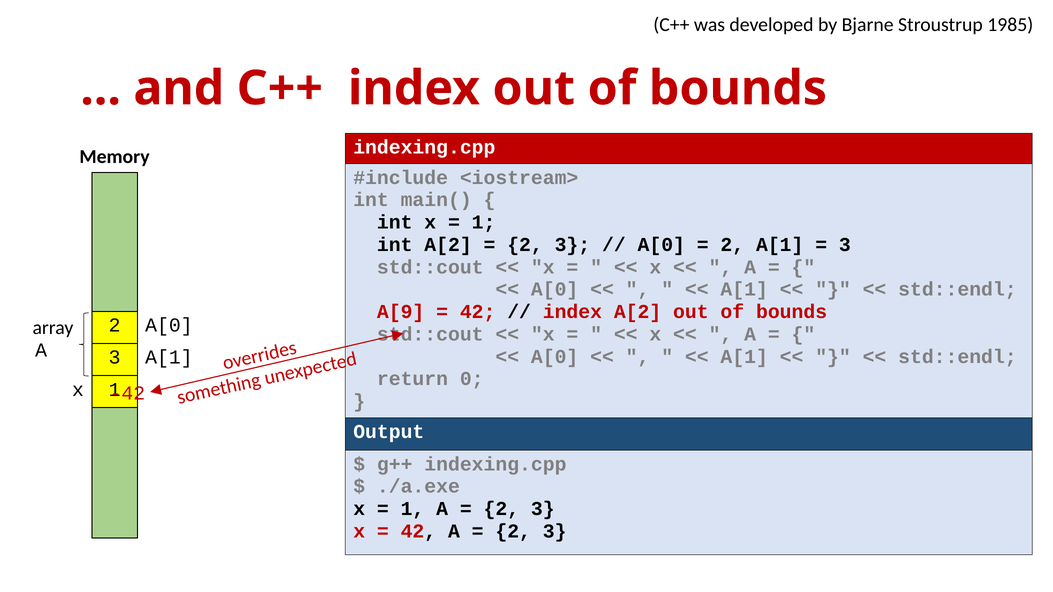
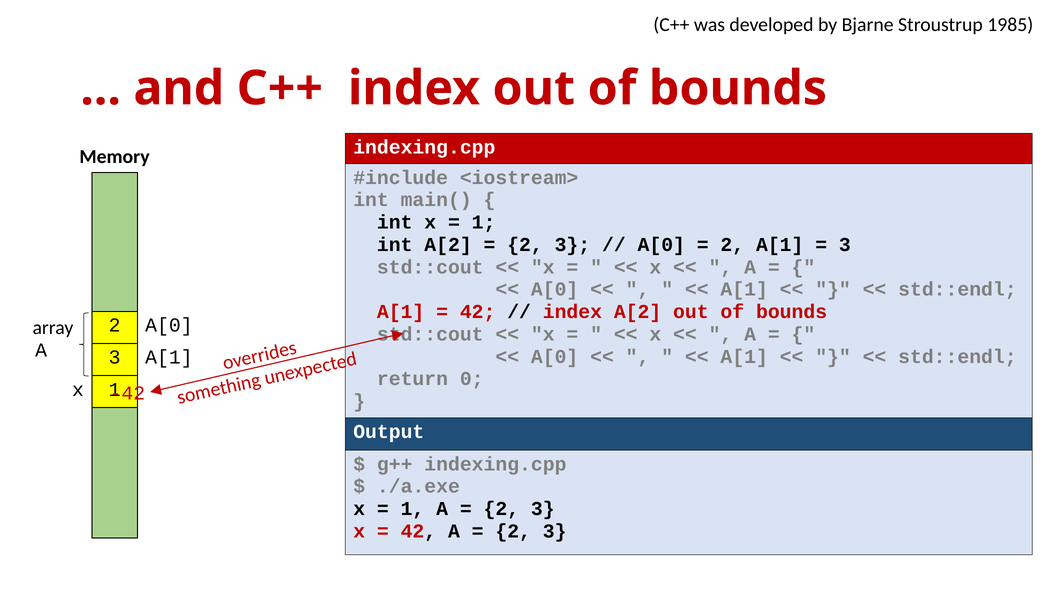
A[9 at (401, 312): A[9 -> A[1
